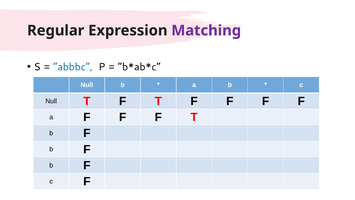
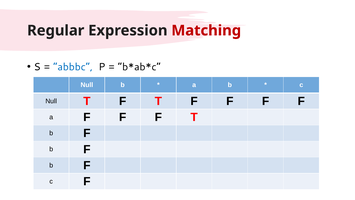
Matching colour: purple -> red
